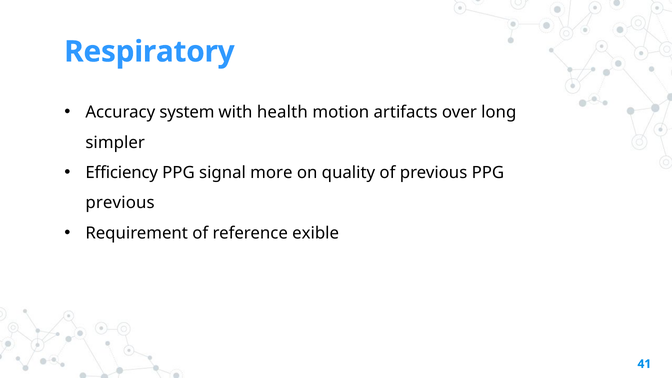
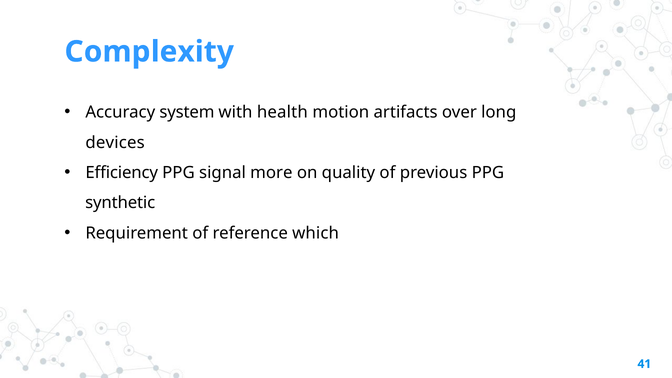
Respiratory: Respiratory -> Complexity
simpler: simpler -> devices
previous at (120, 203): previous -> synthetic
exible: exible -> which
